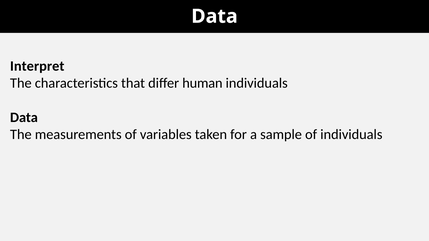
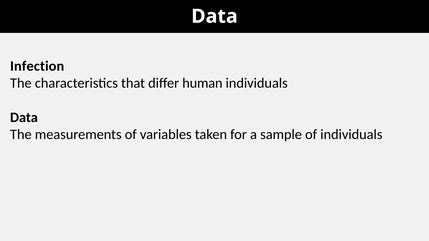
Interpret: Interpret -> Infection
